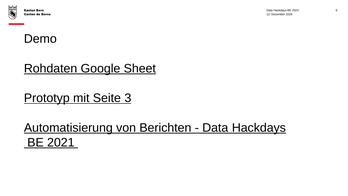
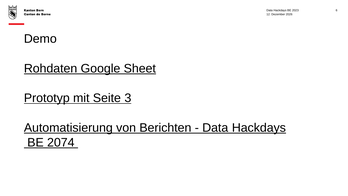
2021: 2021 -> 2074
